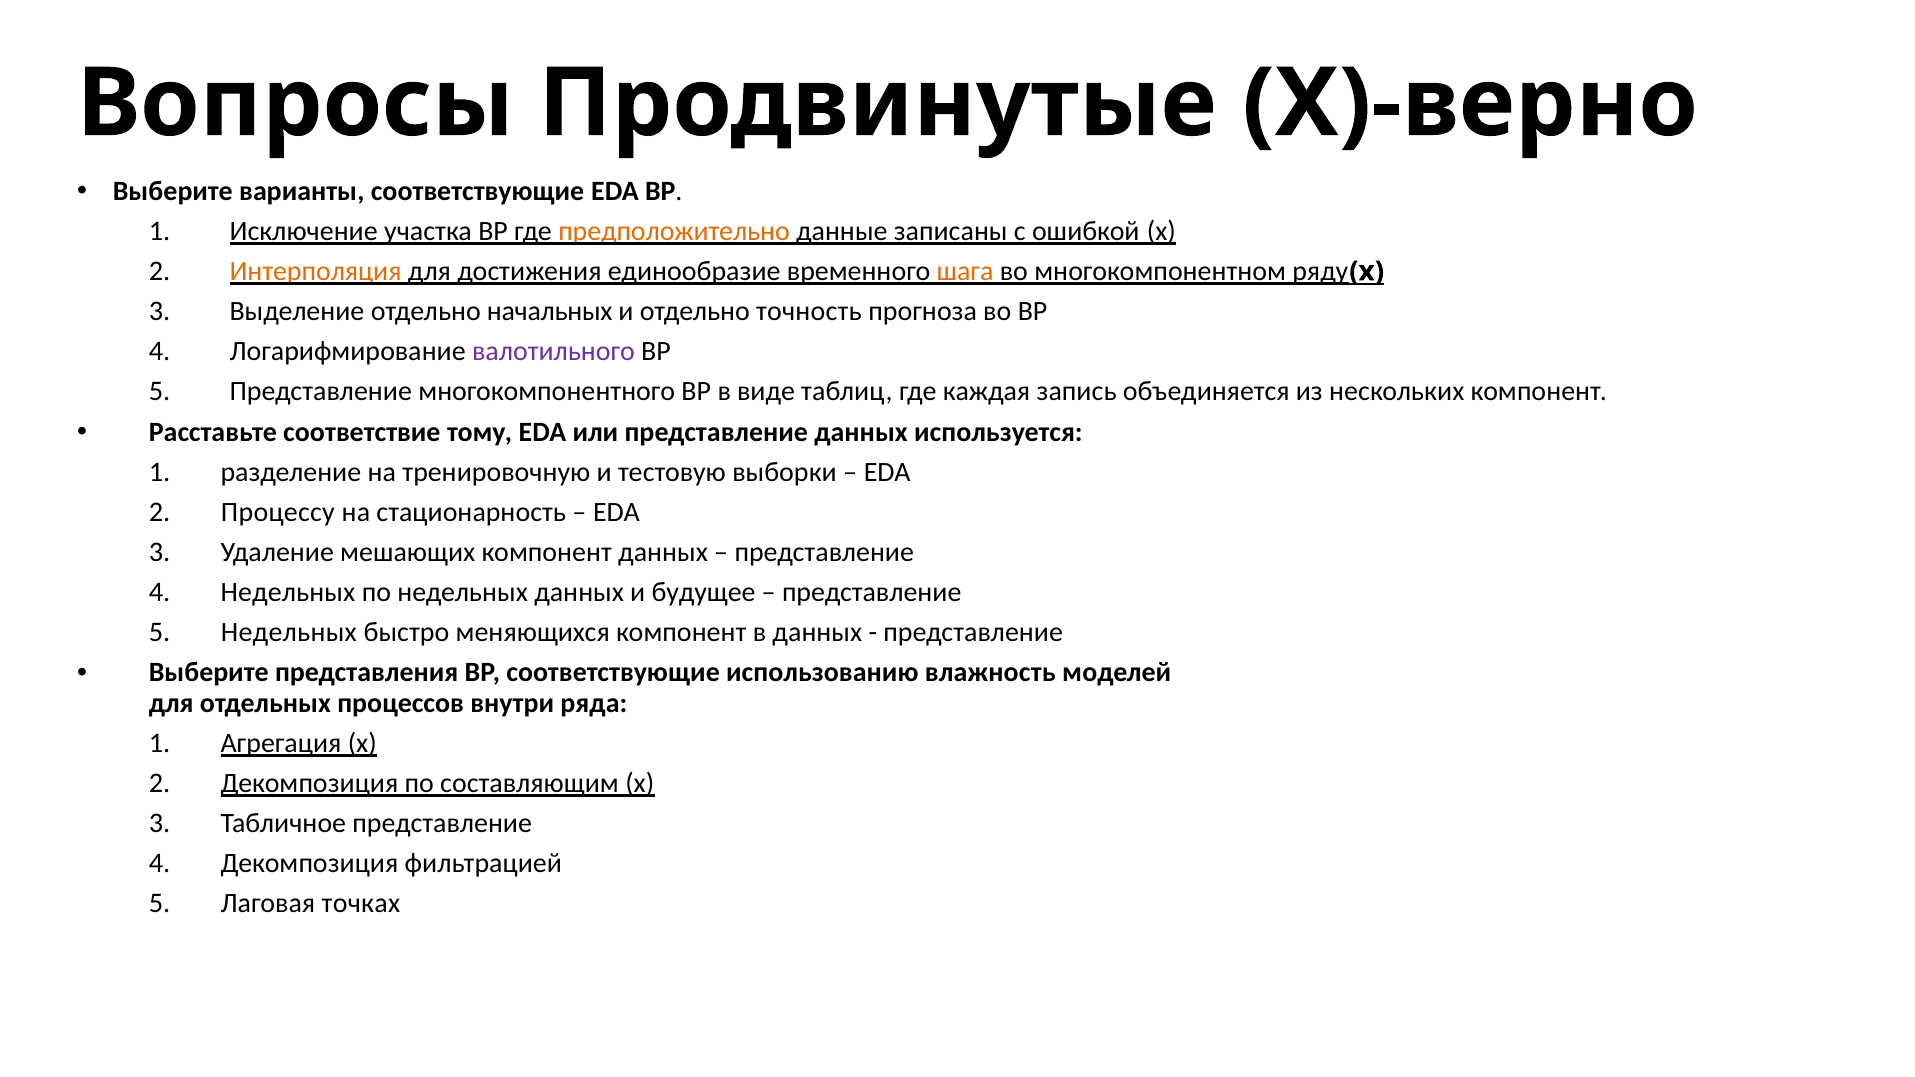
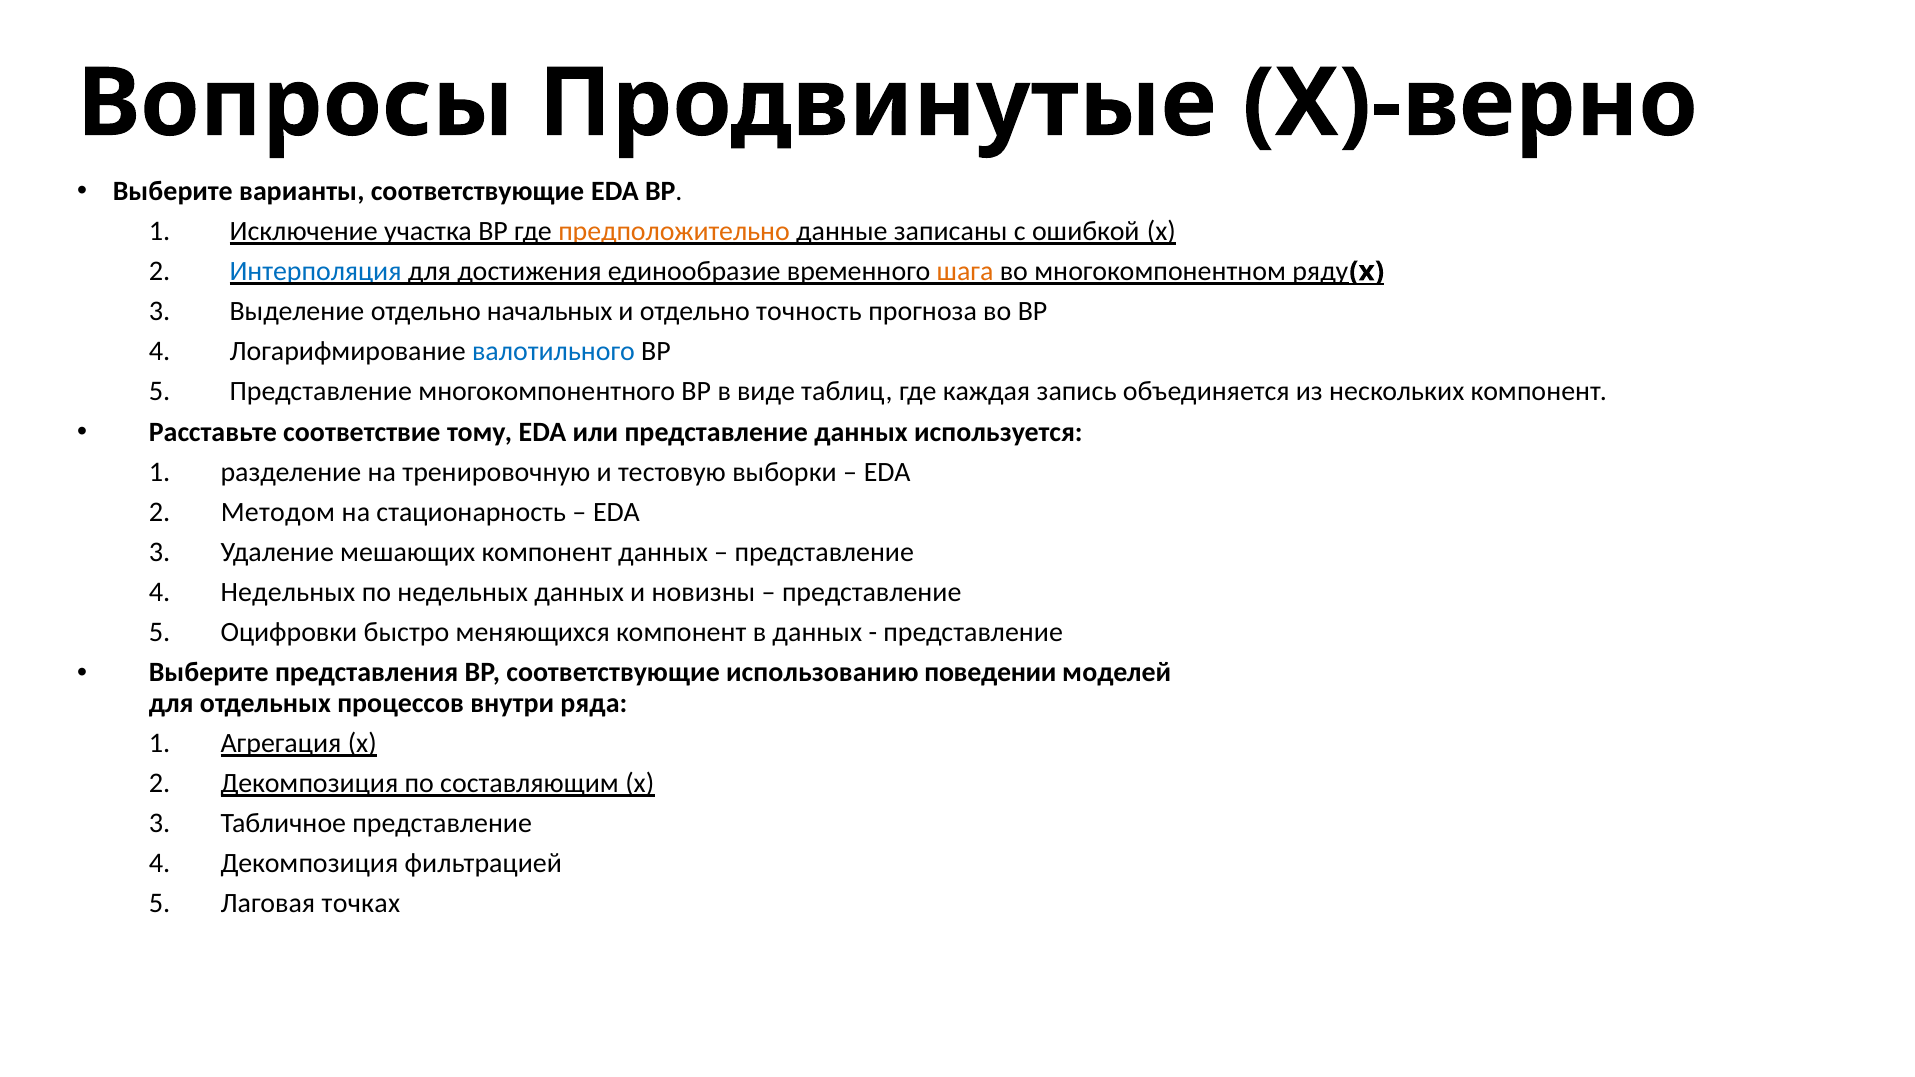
Интерполяция colour: orange -> blue
валотильного colour: purple -> blue
Процессу: Процессу -> Методом
будущее: будущее -> новизны
Недельных at (289, 633): Недельных -> Оцифровки
влажность: влажность -> поведении
